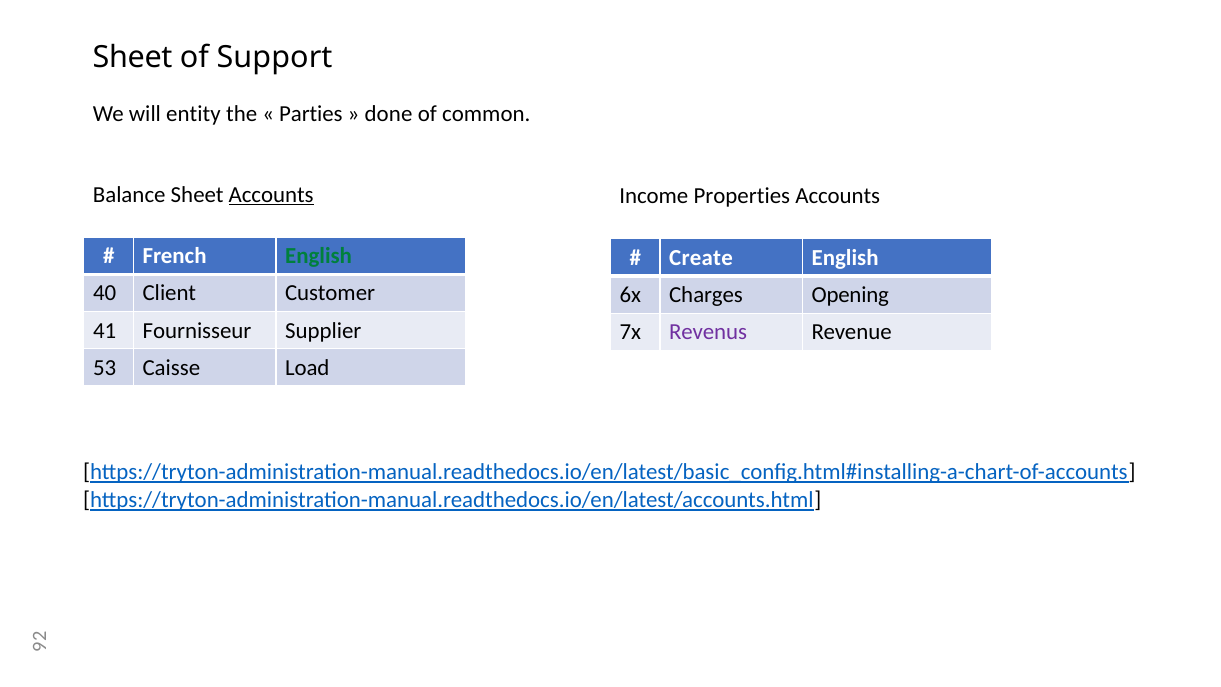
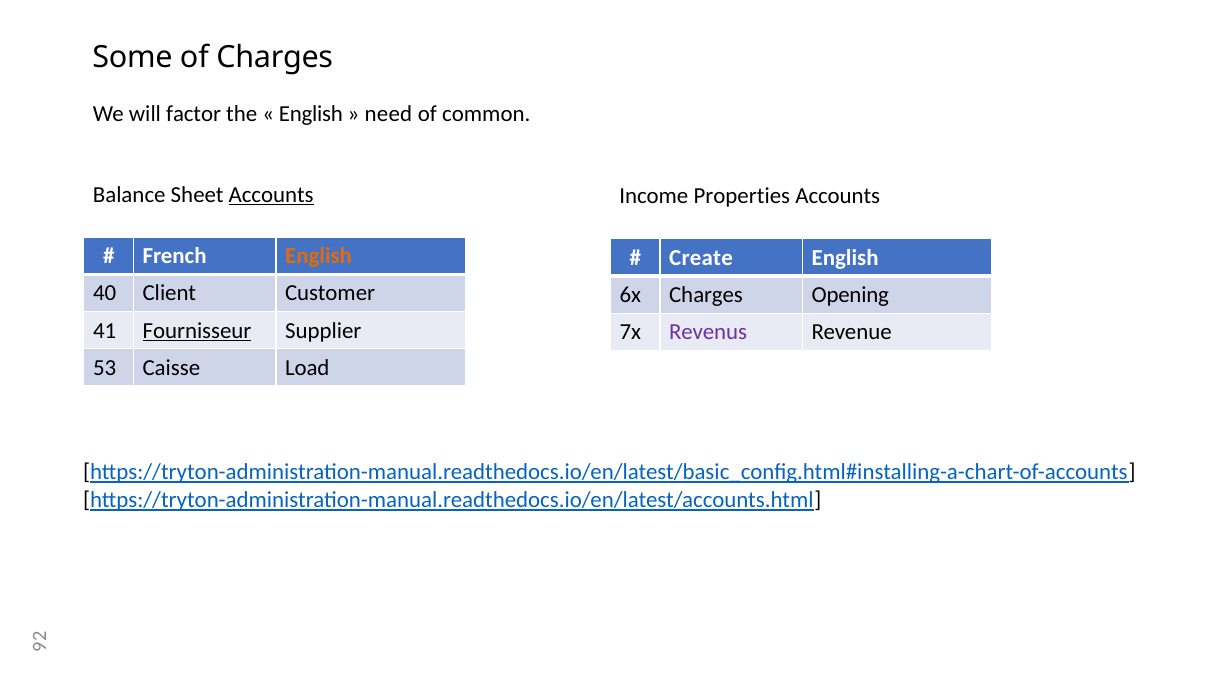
Sheet at (133, 57): Sheet -> Some
of Support: Support -> Charges
entity: entity -> factor
Parties at (311, 114): Parties -> English
done: done -> need
English at (319, 256) colour: green -> orange
Fournisseur underline: none -> present
